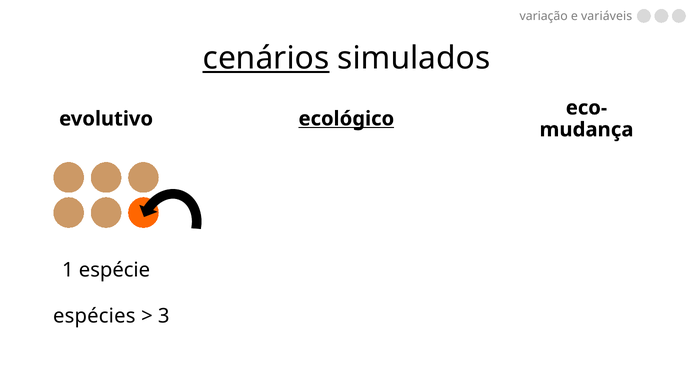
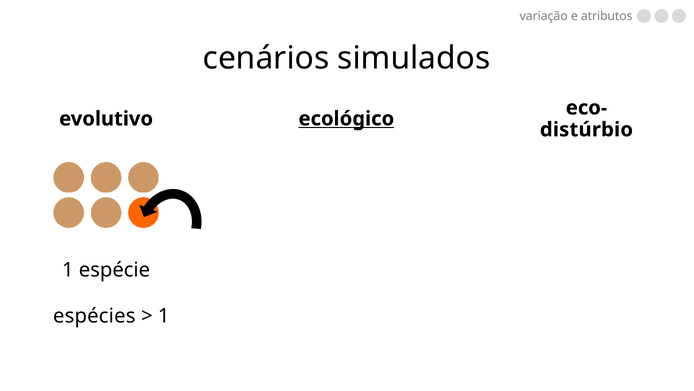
variáveis: variáveis -> atributos
cenários underline: present -> none
mudança: mudança -> distúrbio
3 at (164, 316): 3 -> 1
